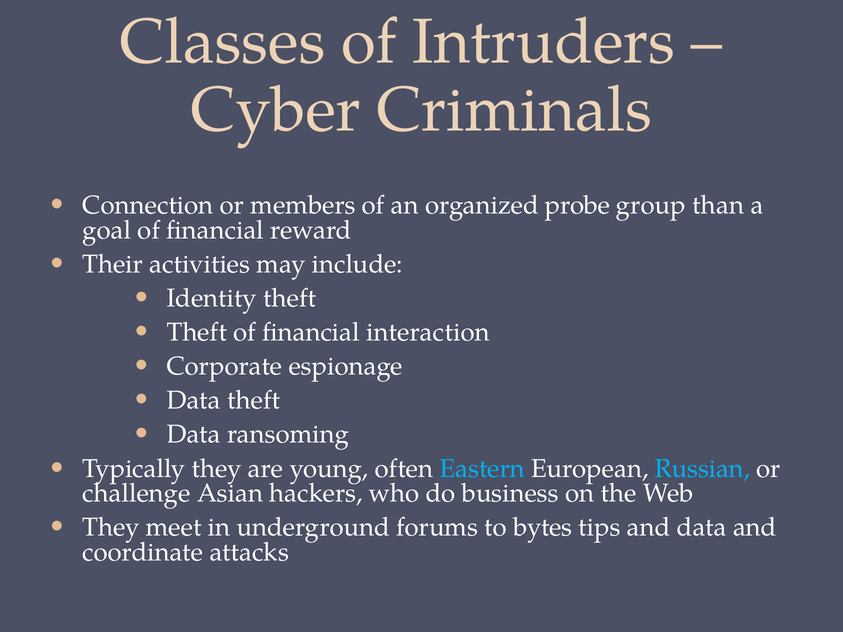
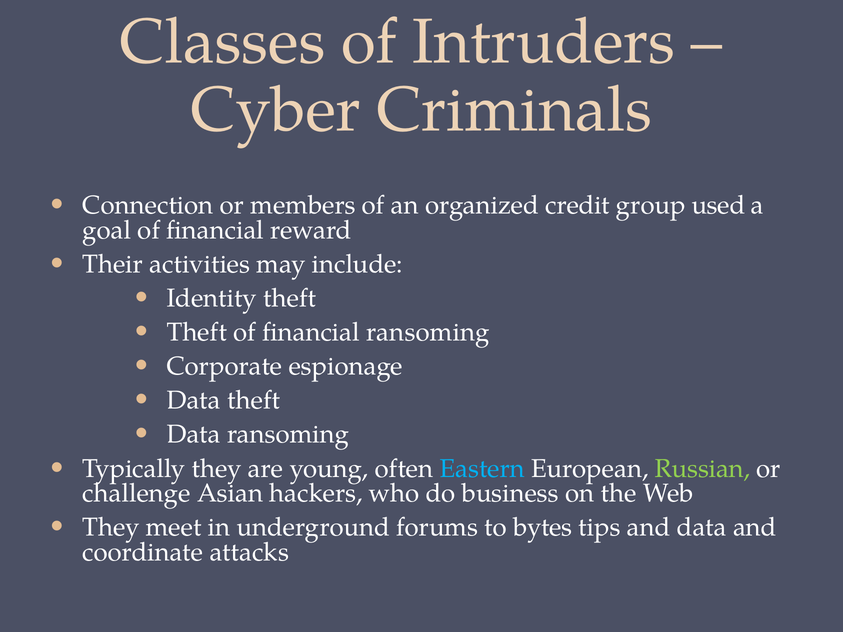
probe: probe -> credit
than: than -> used
financial interaction: interaction -> ransoming
Russian colour: light blue -> light green
